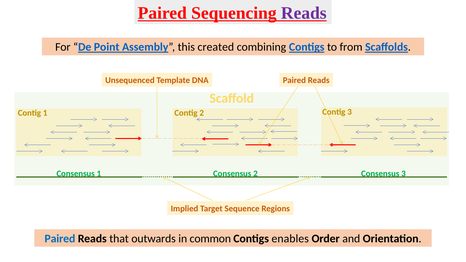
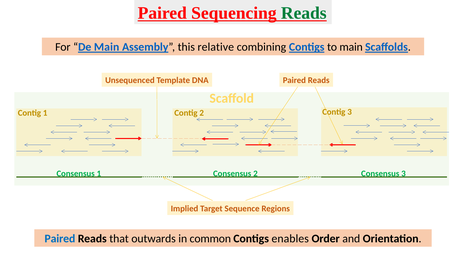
Reads at (304, 13) colour: purple -> green
De Point: Point -> Main
created: created -> relative
to from: from -> main
